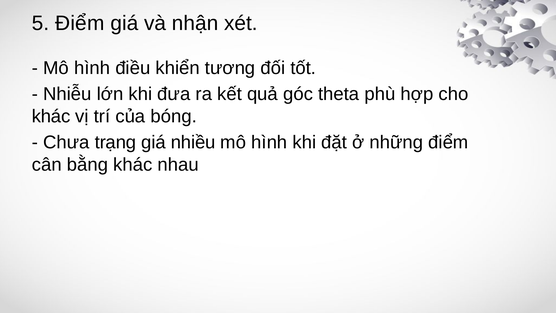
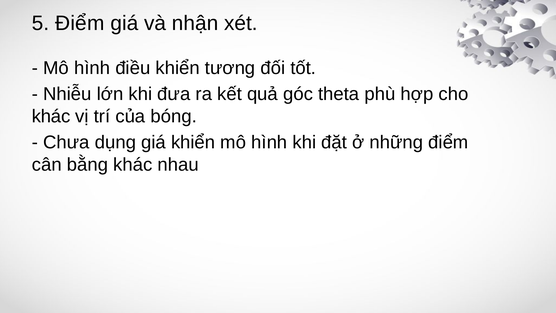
trạng: trạng -> dụng
giá nhiều: nhiều -> khiển
